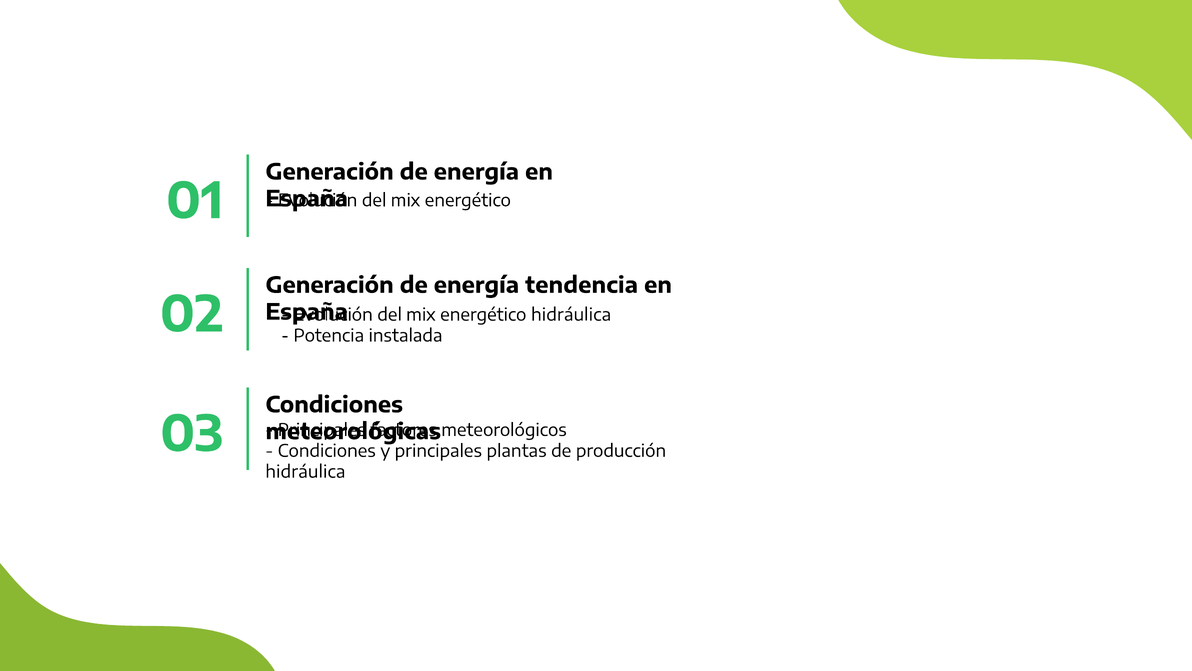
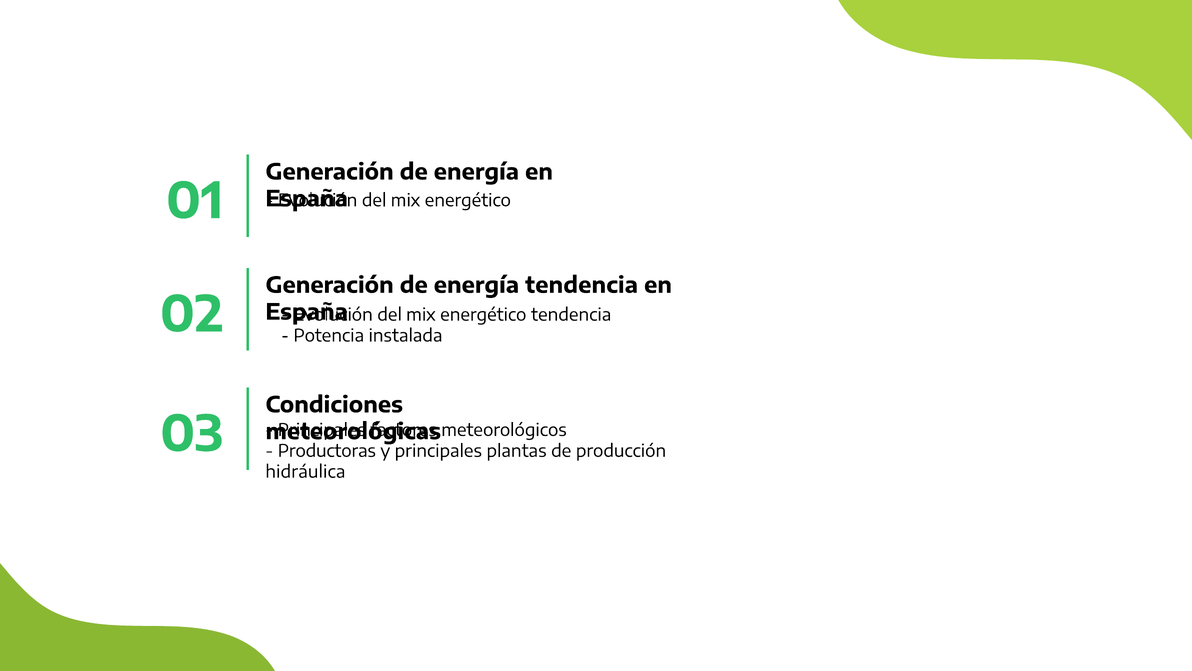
energético hidráulica: hidráulica -> tendencia
Condiciones at (327, 451): Condiciones -> Productoras
